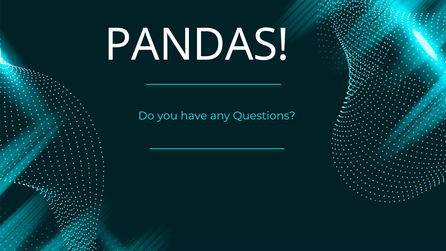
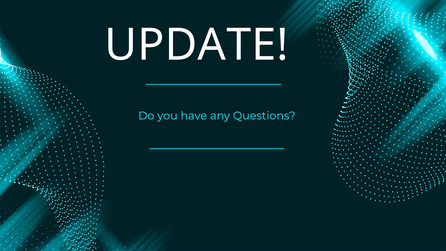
PANDAS: PANDAS -> UPDATE
